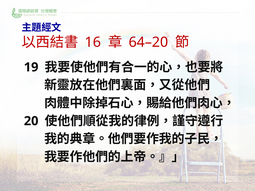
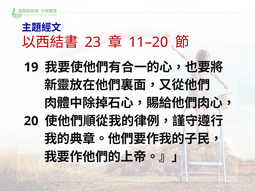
16: 16 -> 23
64–20: 64–20 -> 11–20
